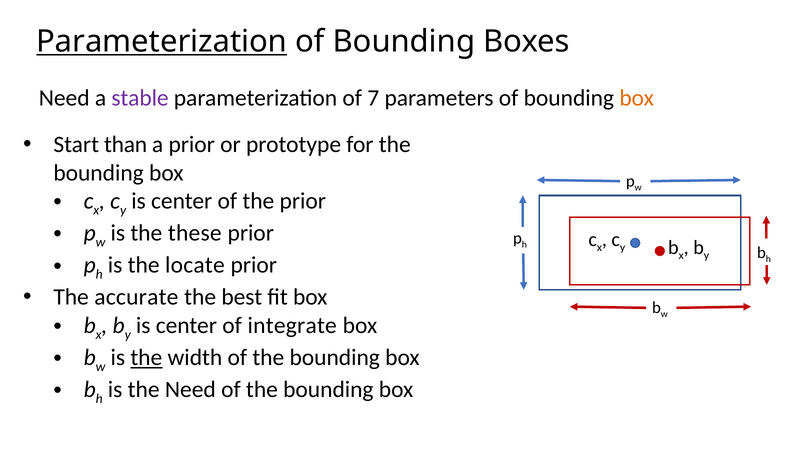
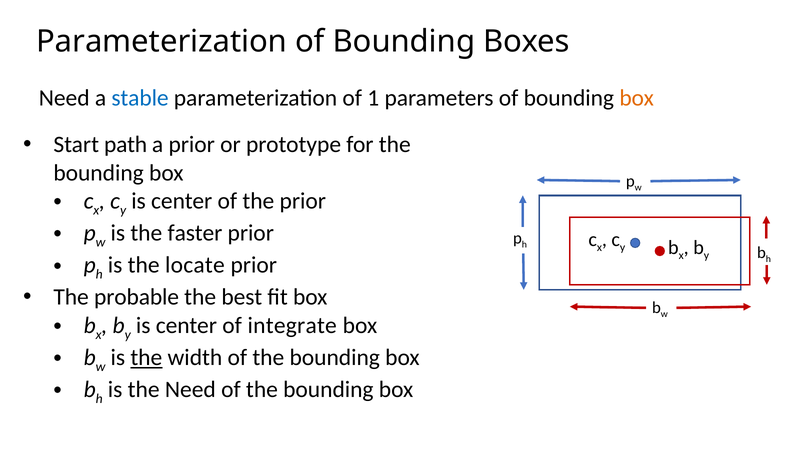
Parameterization at (162, 41) underline: present -> none
stable colour: purple -> blue
7: 7 -> 1
than: than -> path
these: these -> faster
accurate: accurate -> probable
